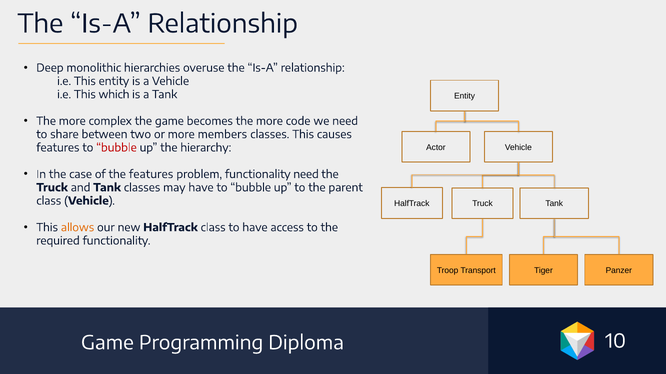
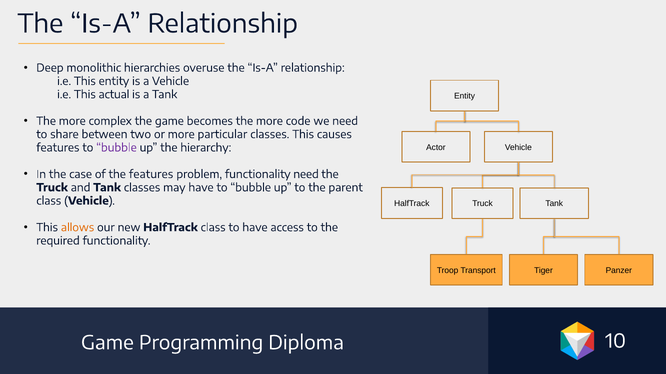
which: which -> actual
members: members -> particular
bubble at (116, 148) colour: red -> purple
